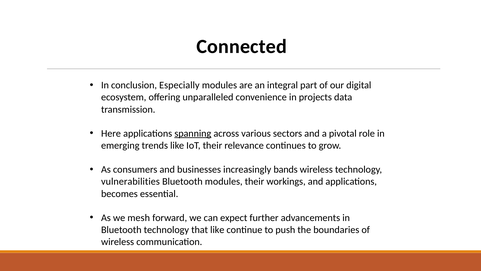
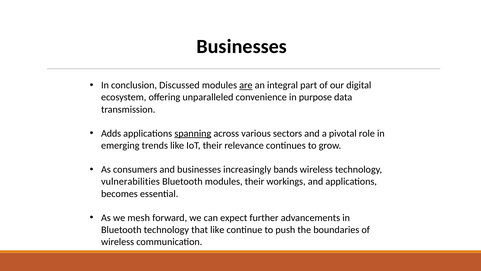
Connected at (242, 46): Connected -> Businesses
Especially: Especially -> Discussed
are underline: none -> present
projects: projects -> purpose
Here: Here -> Adds
